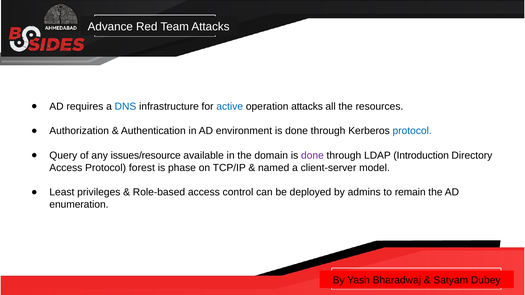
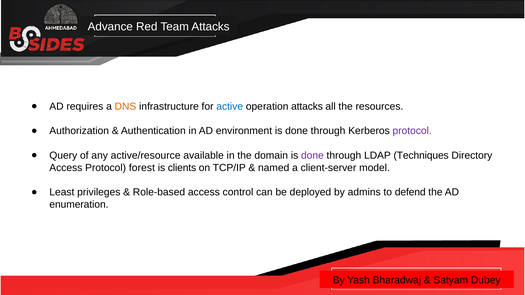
DNS colour: blue -> orange
protocol at (412, 131) colour: blue -> purple
issues/resource: issues/resource -> active/resource
Introduction: Introduction -> Techniques
phase: phase -> clients
remain: remain -> defend
